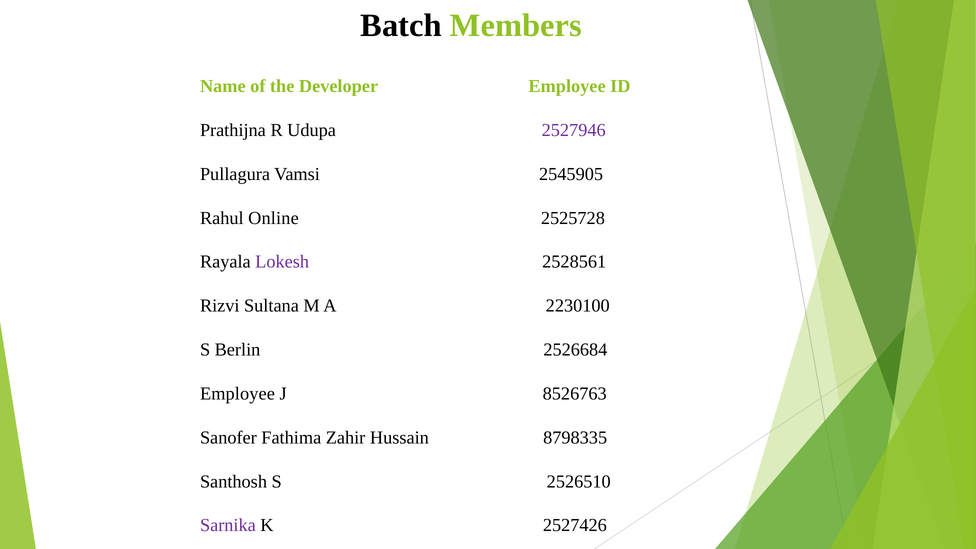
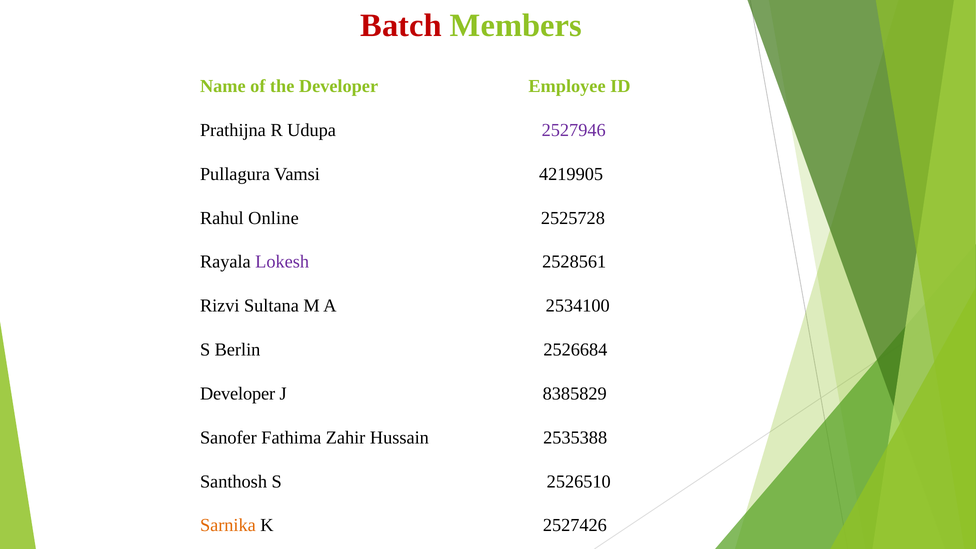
Batch colour: black -> red
2545905: 2545905 -> 4219905
2230100: 2230100 -> 2534100
Employee at (237, 394): Employee -> Developer
8526763: 8526763 -> 8385829
8798335: 8798335 -> 2535388
Sarnika colour: purple -> orange
